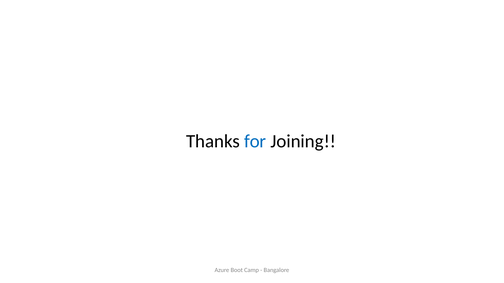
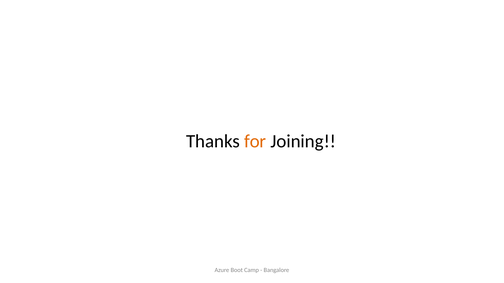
for colour: blue -> orange
